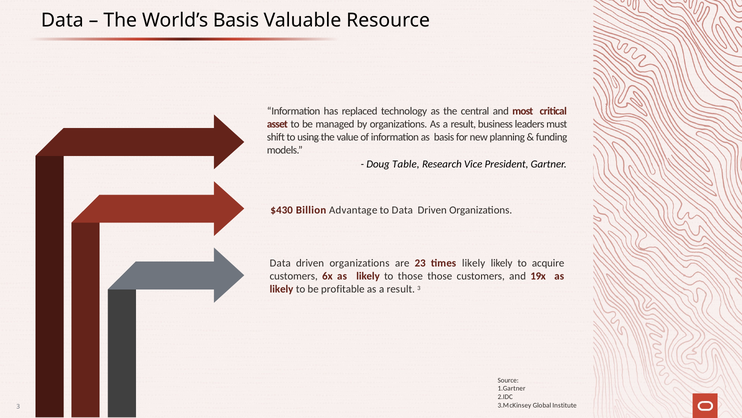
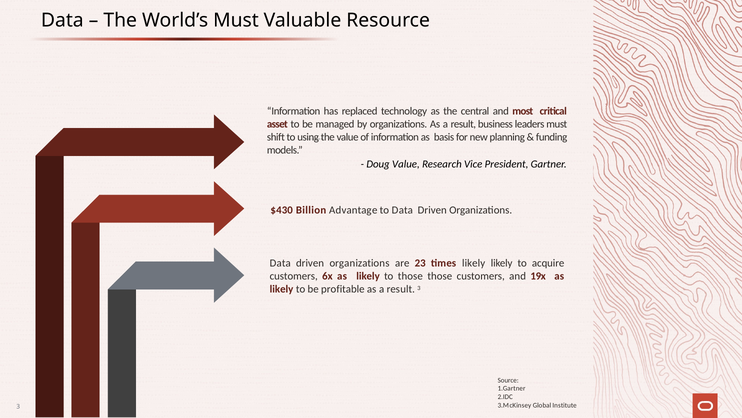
World’s Basis: Basis -> Must
Doug Table: Table -> Value
